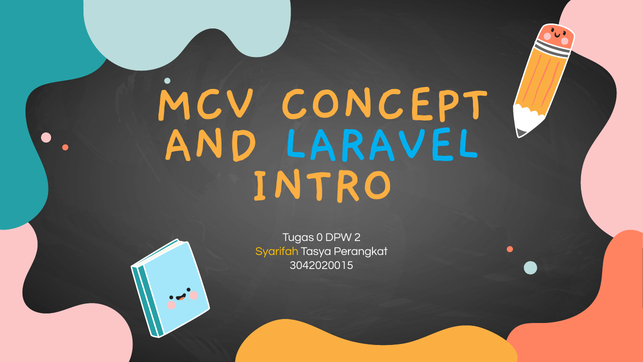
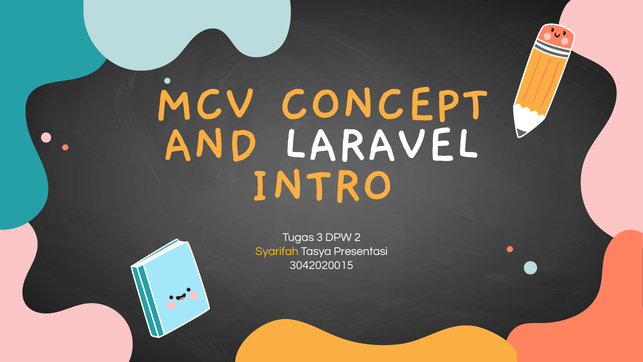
LARAVEL colour: light blue -> white
0: 0 -> 3
Perangkat: Perangkat -> Presentasi
